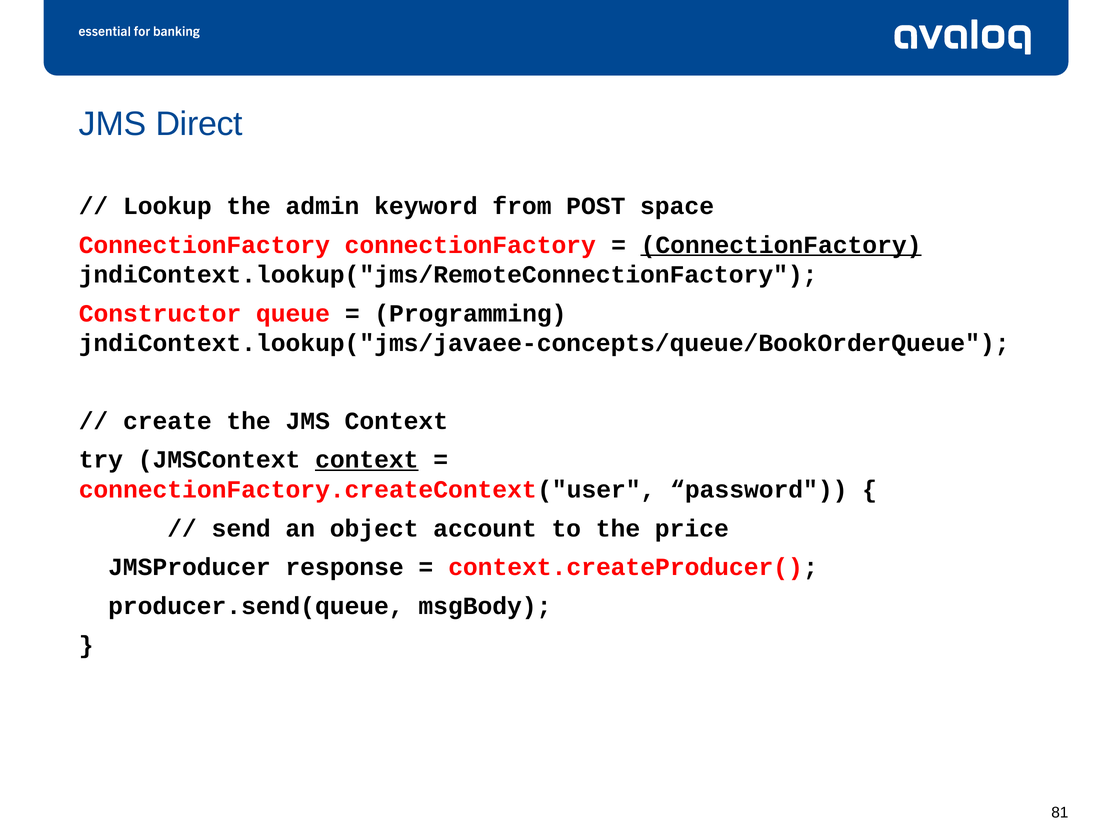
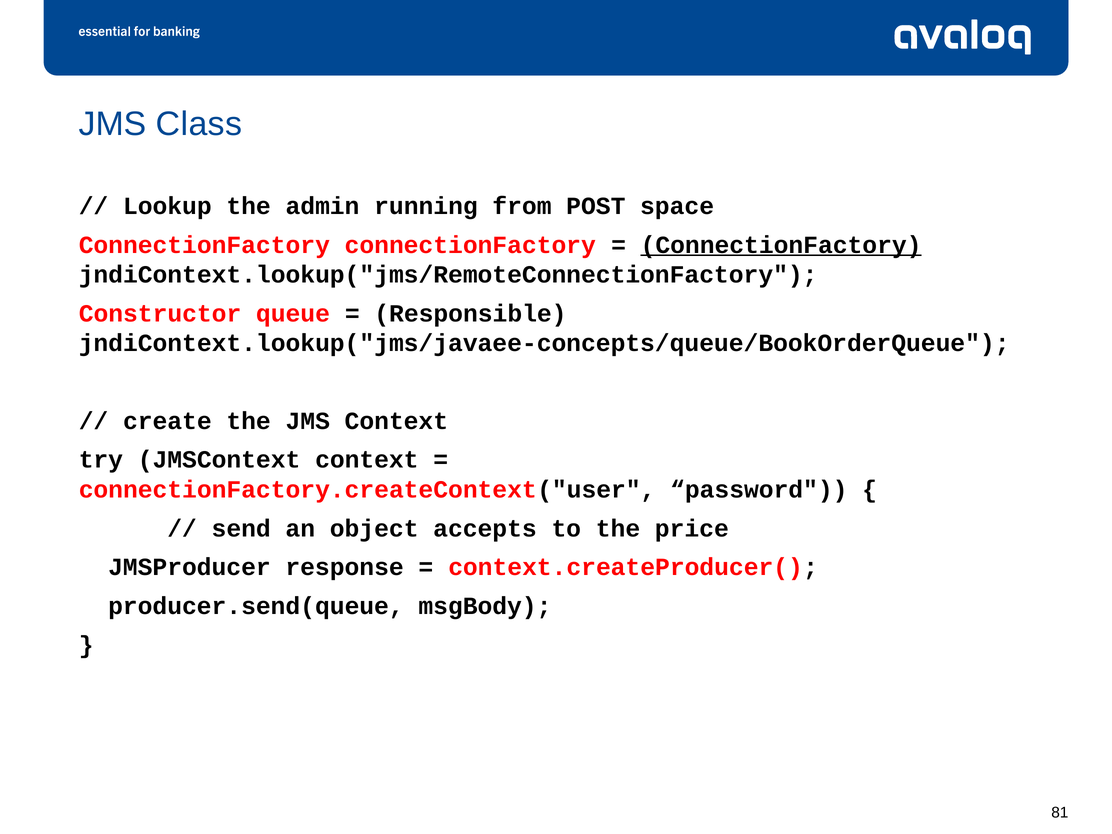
Direct: Direct -> Class
keyword: keyword -> running
Programming: Programming -> Responsible
context at (367, 460) underline: present -> none
account: account -> accepts
